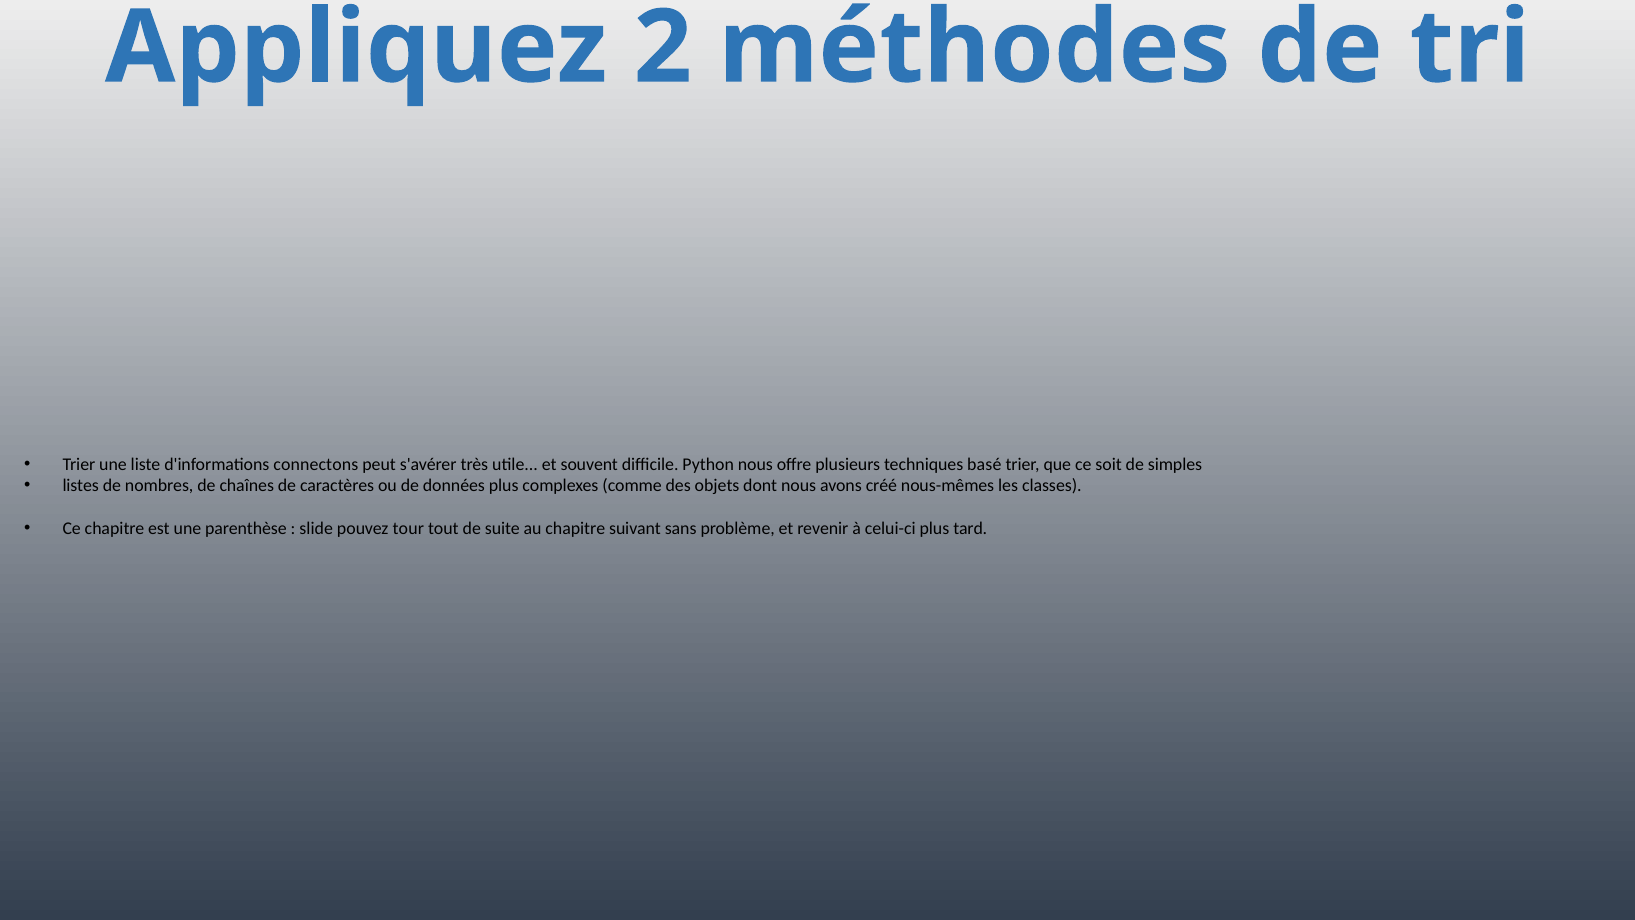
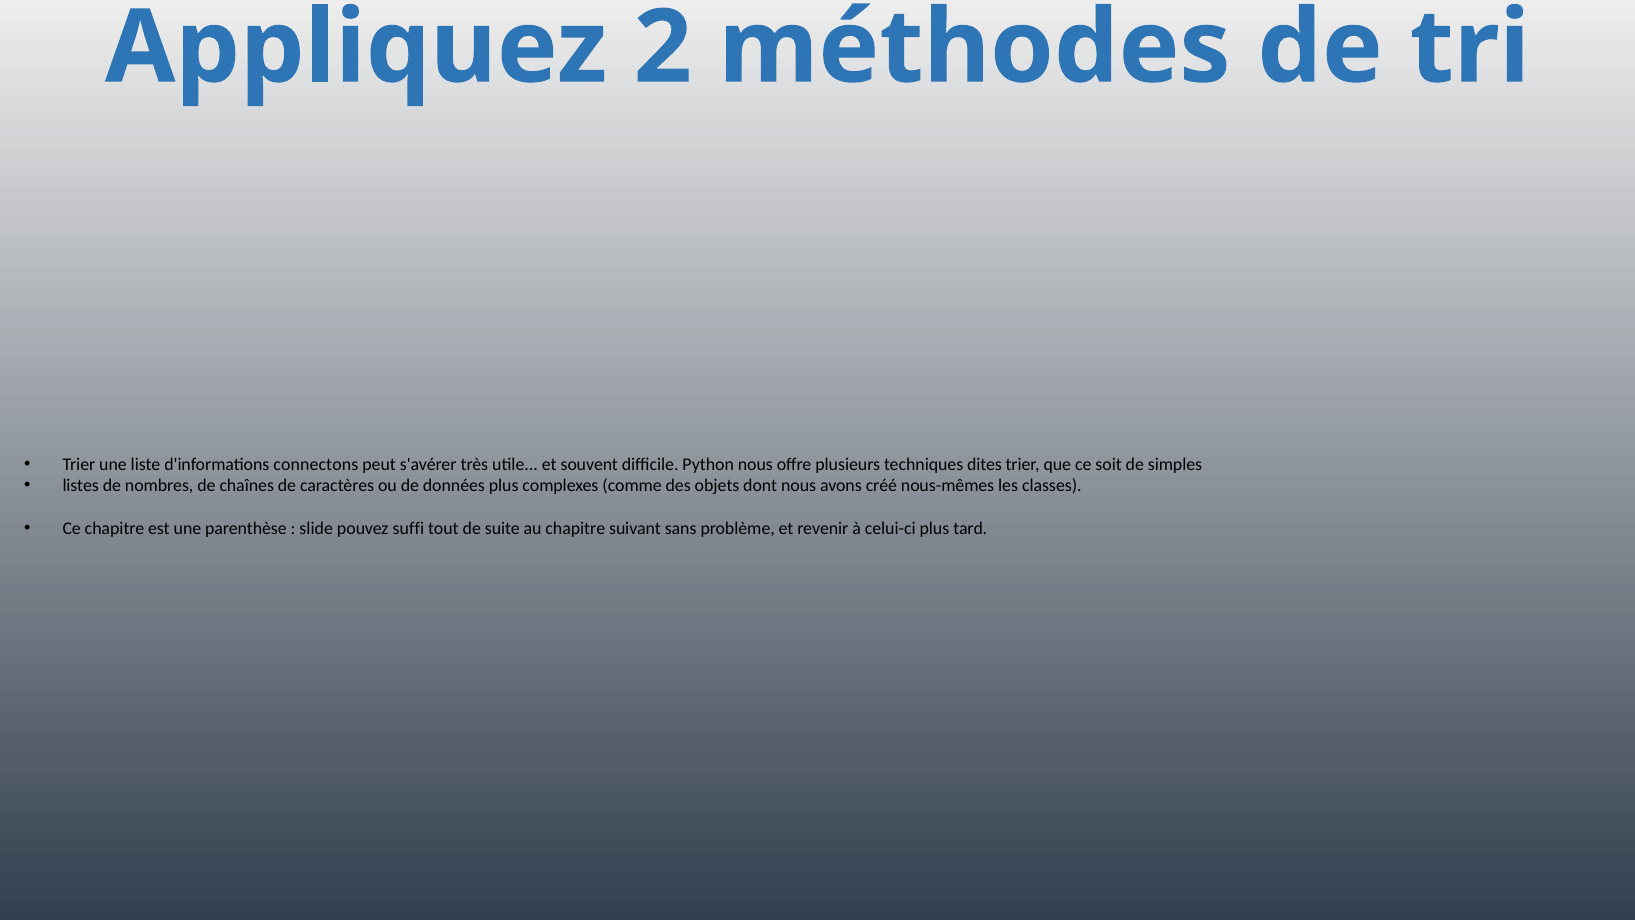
basé: basé -> dites
tour: tour -> suffi
